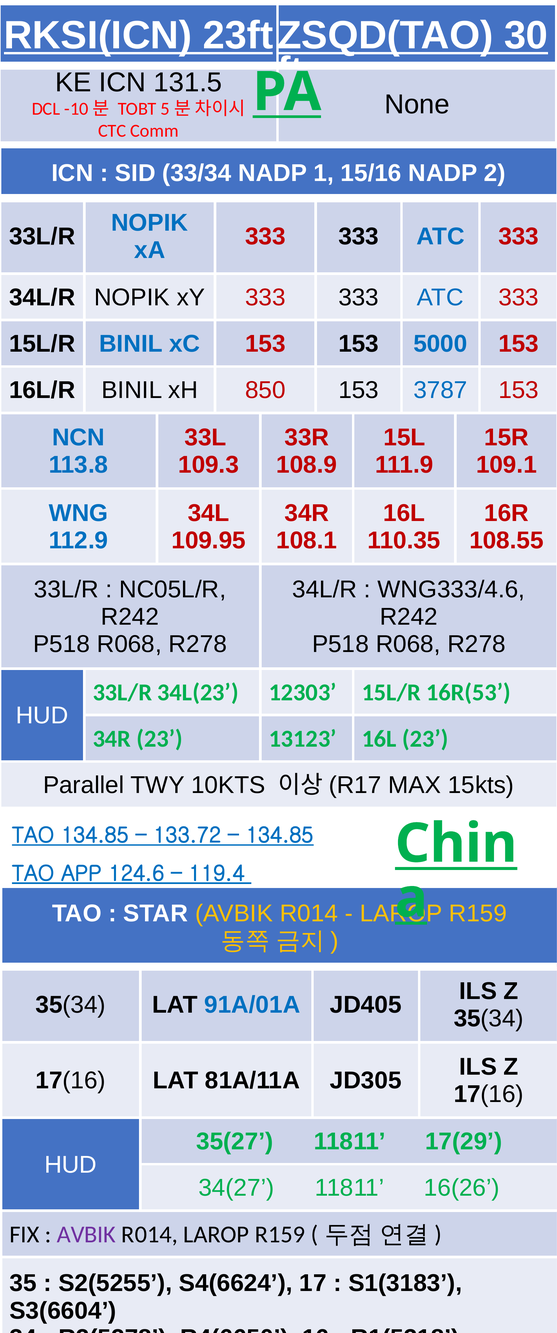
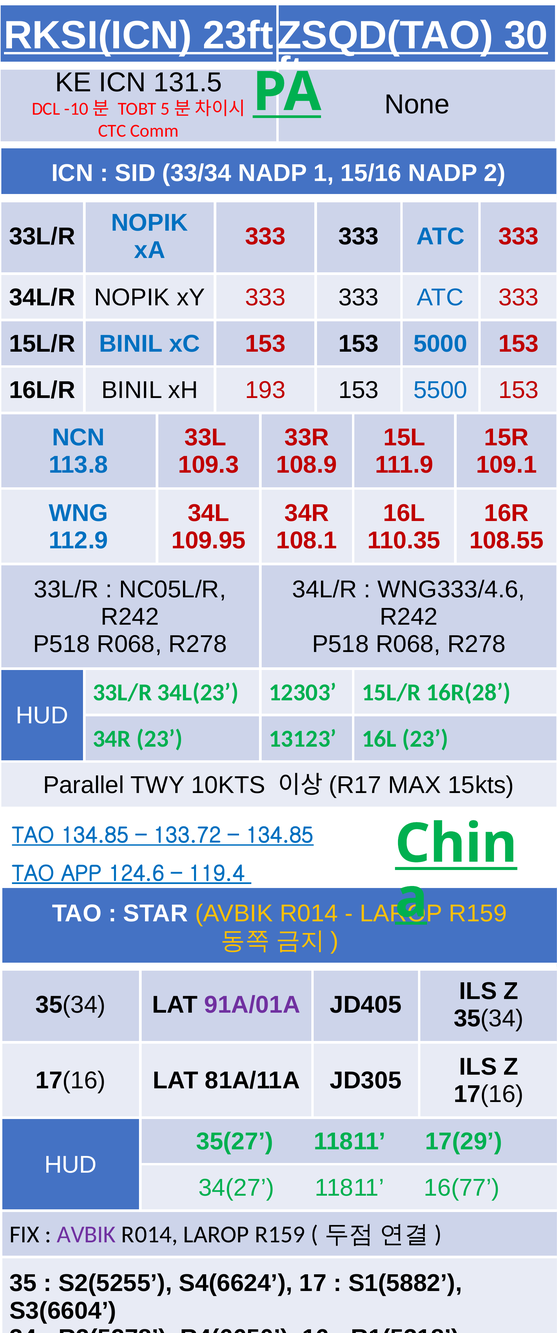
850: 850 -> 193
3787: 3787 -> 5500
16R(53: 16R(53 -> 16R(28
91A/01A colour: blue -> purple
16(26: 16(26 -> 16(77
S1(3183: S1(3183 -> S1(5882
